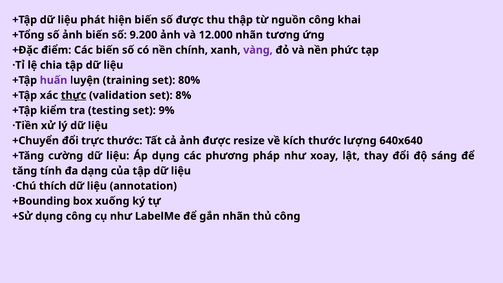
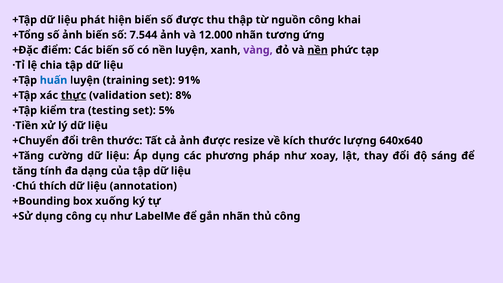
9.200: 9.200 -> 7.544
nền chính: chính -> luyện
nền at (318, 50) underline: none -> present
huấn colour: purple -> blue
80%: 80% -> 91%
9%: 9% -> 5%
trực: trực -> trên
